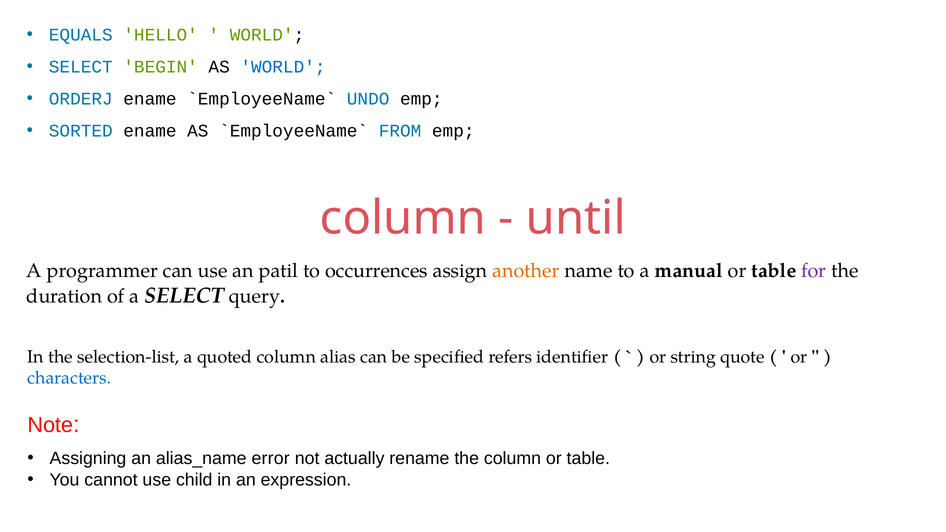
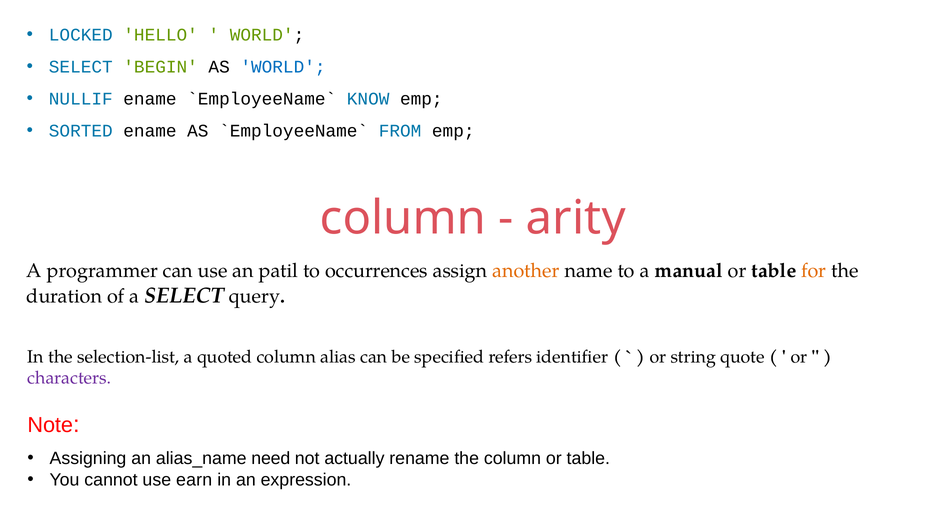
EQUALS: EQUALS -> LOCKED
ORDERJ: ORDERJ -> NULLIF
UNDO: UNDO -> KNOW
until: until -> arity
for colour: purple -> orange
characters colour: blue -> purple
error: error -> need
child: child -> earn
